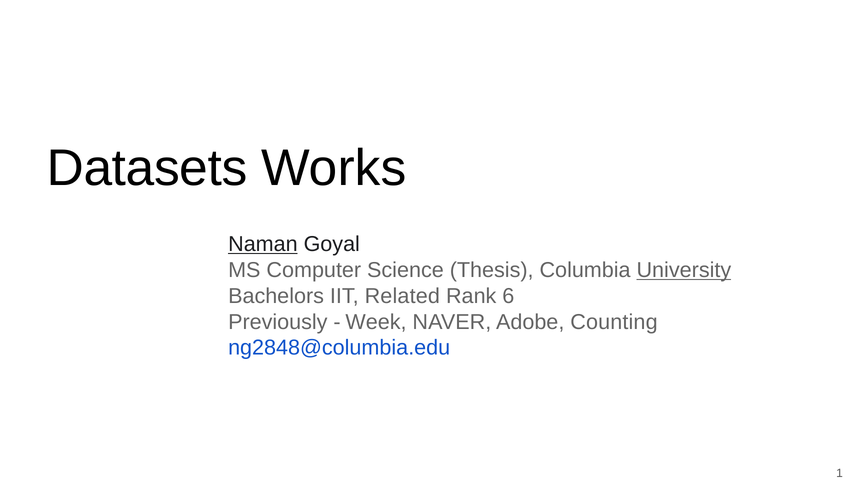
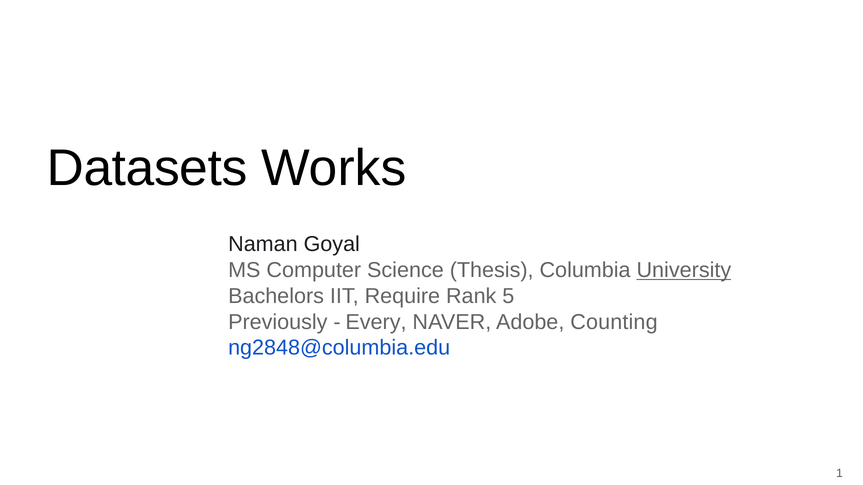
Naman underline: present -> none
Related: Related -> Require
6: 6 -> 5
Week: Week -> Every
